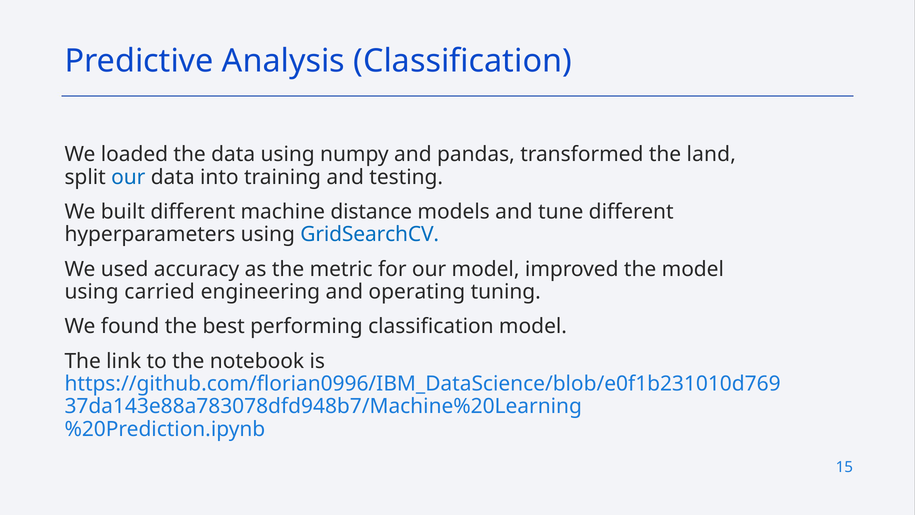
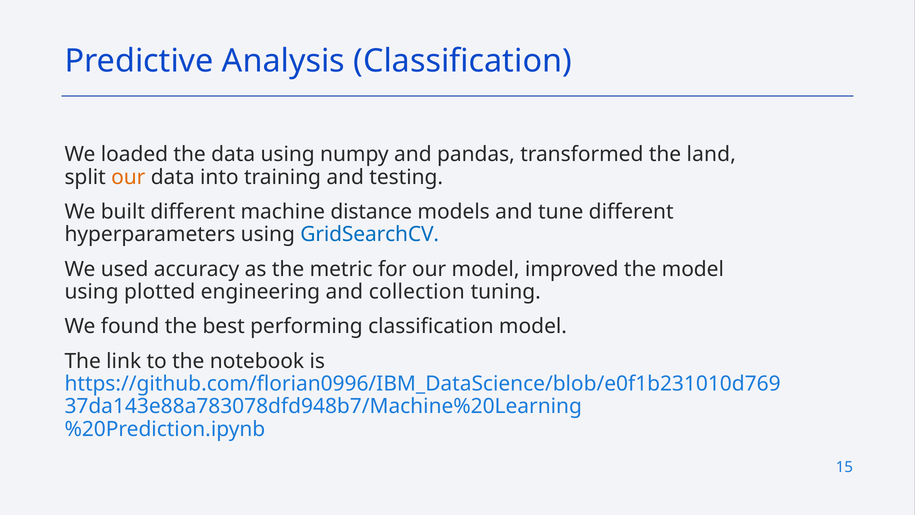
our at (128, 177) colour: blue -> orange
carried: carried -> plotted
operating: operating -> collection
